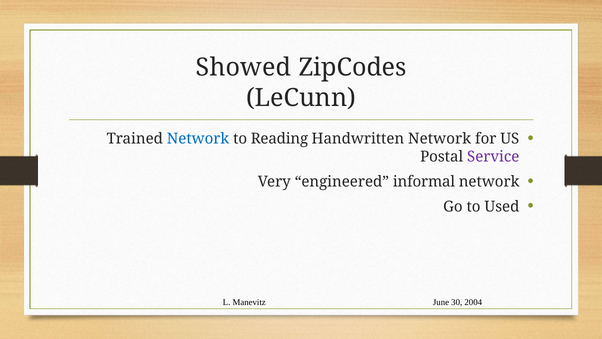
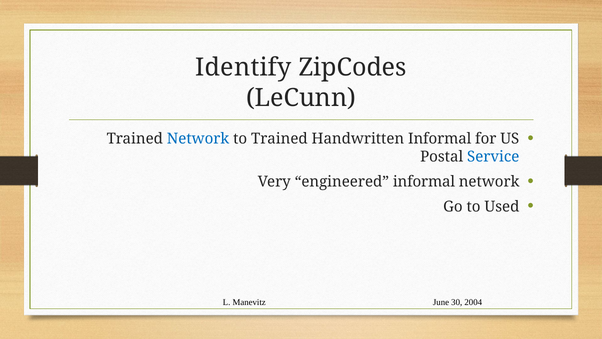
Showed: Showed -> Identify
to Reading: Reading -> Trained
Handwritten Network: Network -> Informal
Service colour: purple -> blue
